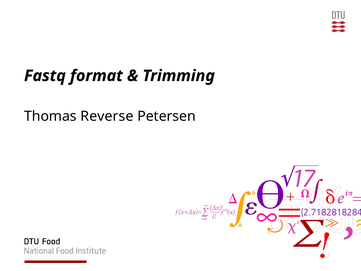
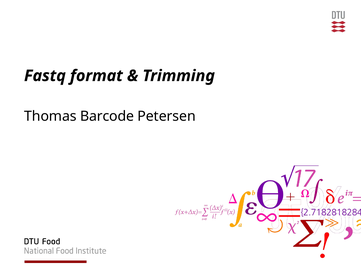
Reverse: Reverse -> Barcode
